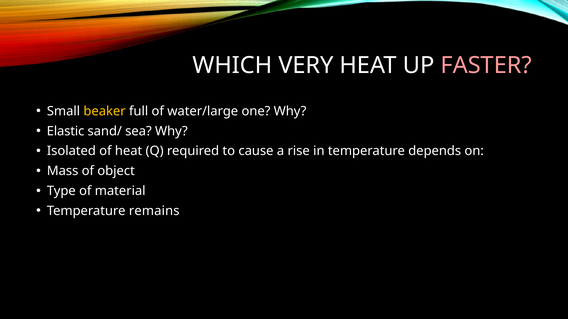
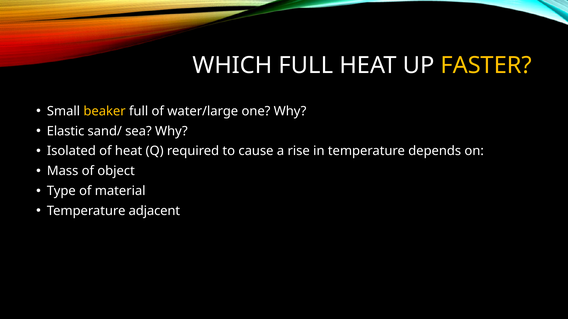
WHICH VERY: VERY -> FULL
FASTER colour: pink -> yellow
remains: remains -> adjacent
